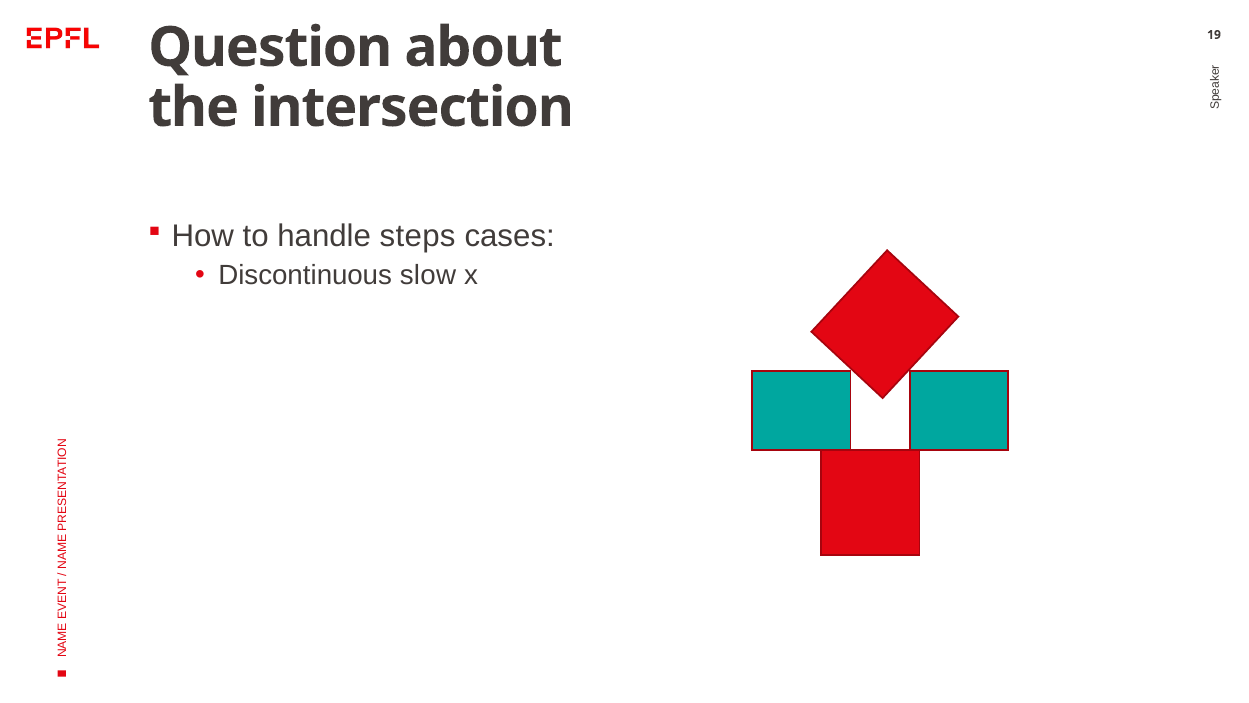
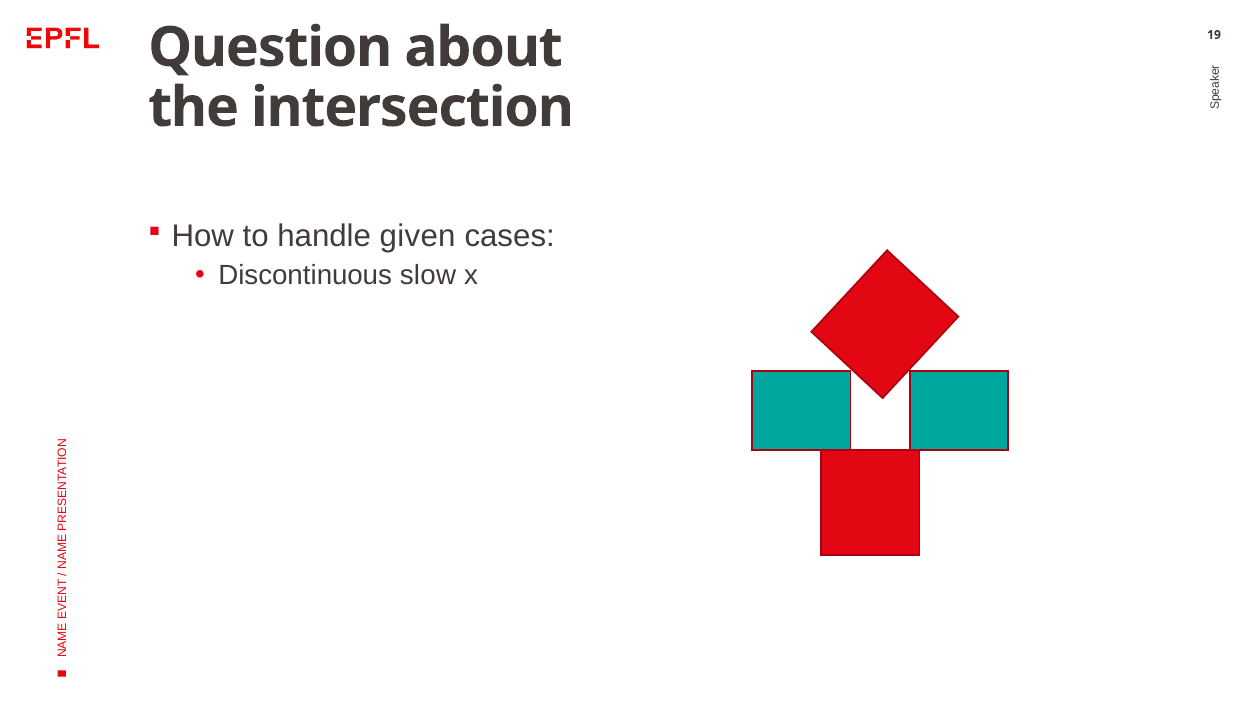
steps: steps -> given
